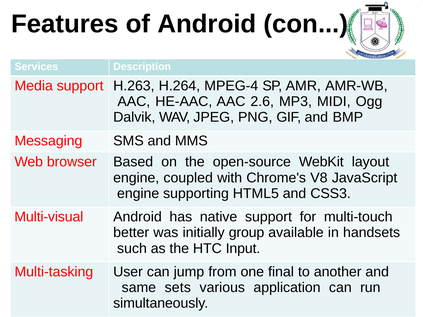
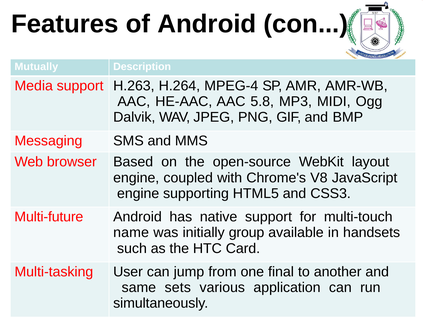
Services: Services -> Mutually
2.6: 2.6 -> 5.8
Multi-visual: Multi-visual -> Multi-future
better: better -> name
Input: Input -> Card
